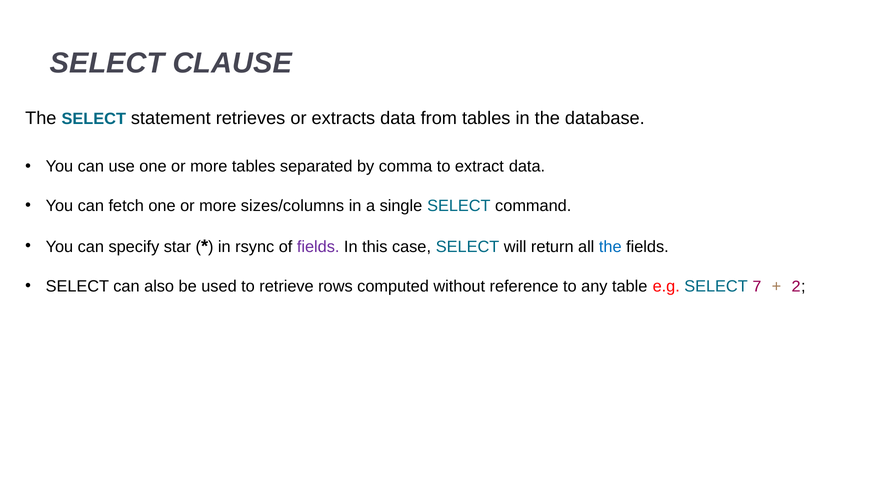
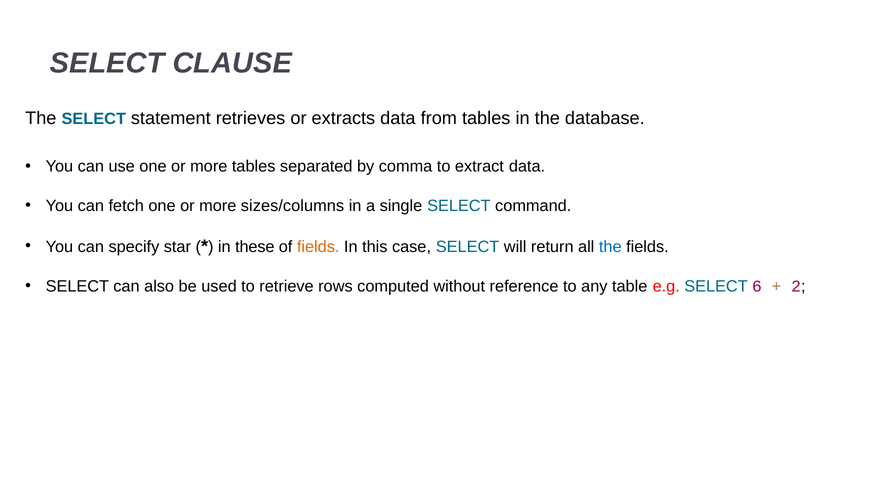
rsync: rsync -> these
fields at (318, 247) colour: purple -> orange
7: 7 -> 6
